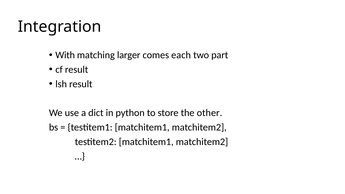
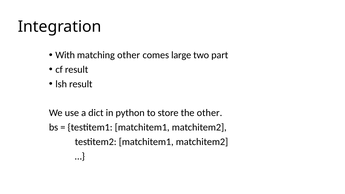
matching larger: larger -> other
each: each -> large
